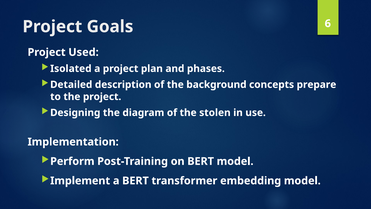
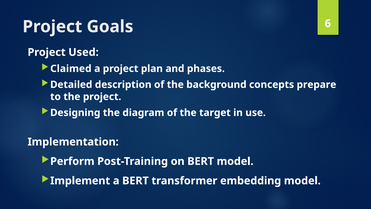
Isolated: Isolated -> Claimed
stolen: stolen -> target
